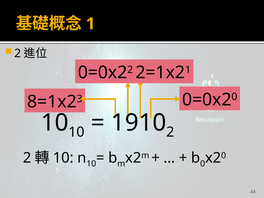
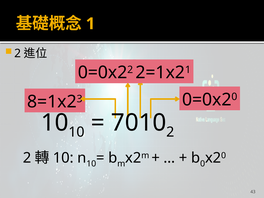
1910: 1910 -> 7010
